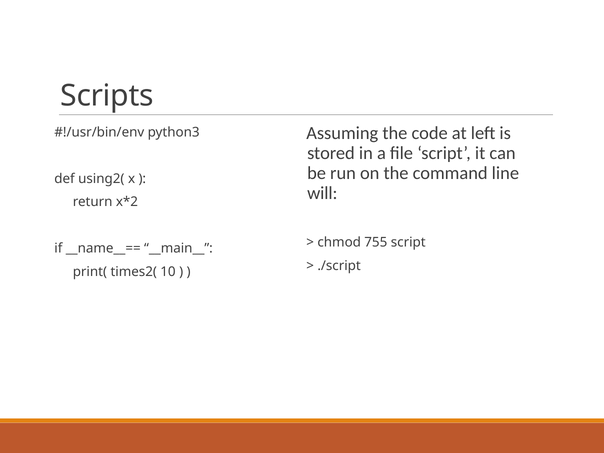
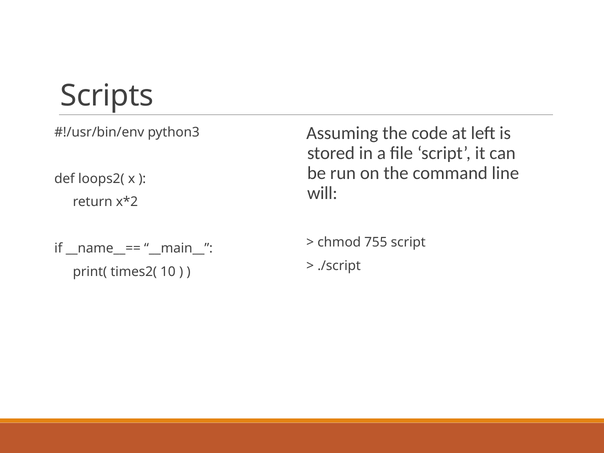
using2(: using2( -> loops2(
